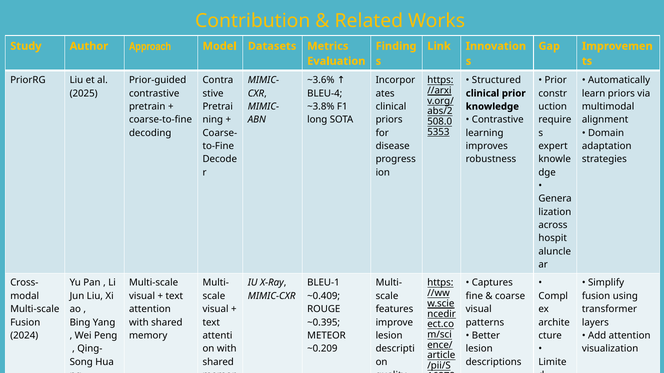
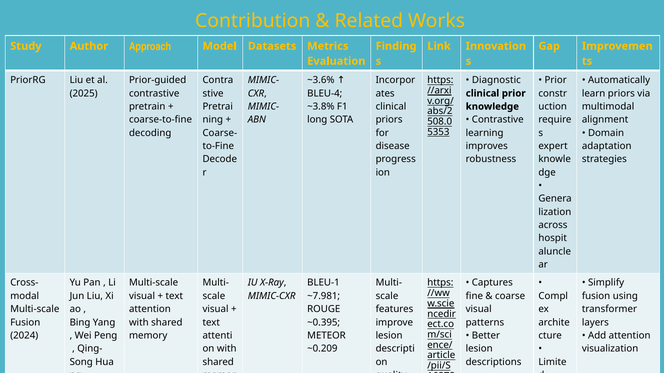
Structured: Structured -> Diagnostic
~0.409: ~0.409 -> ~7.981
